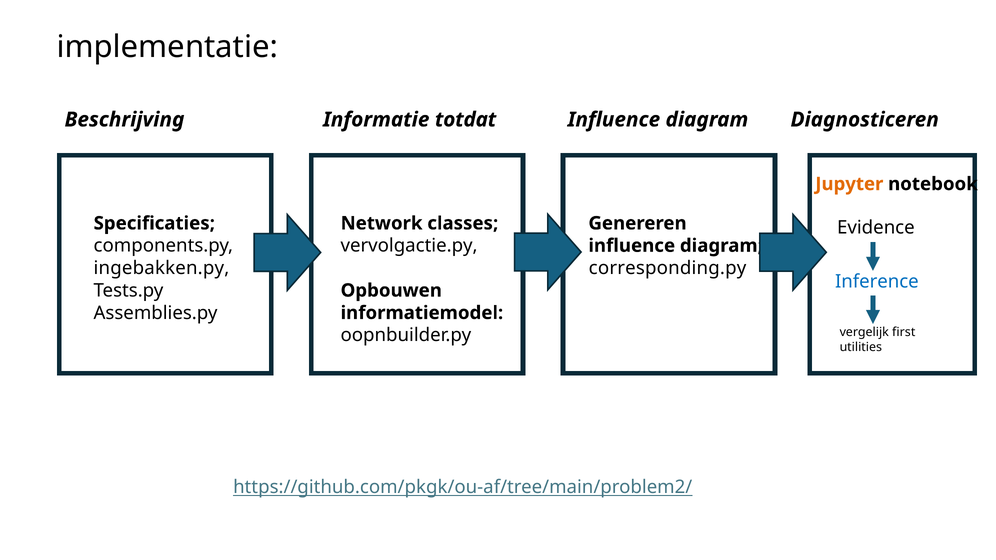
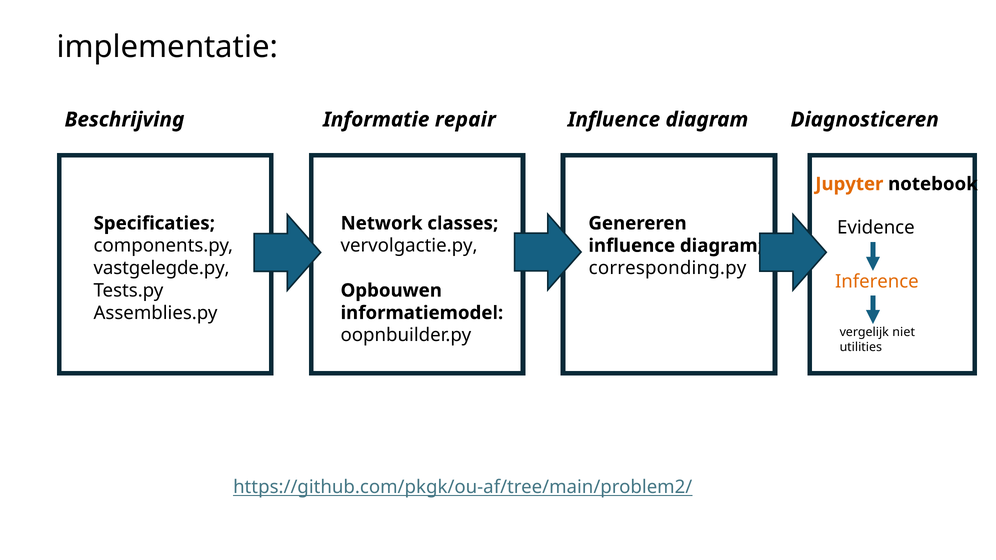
totdat: totdat -> repair
ingebakken.py: ingebakken.py -> vastgelegde.py
Inference colour: blue -> orange
first: first -> niet
